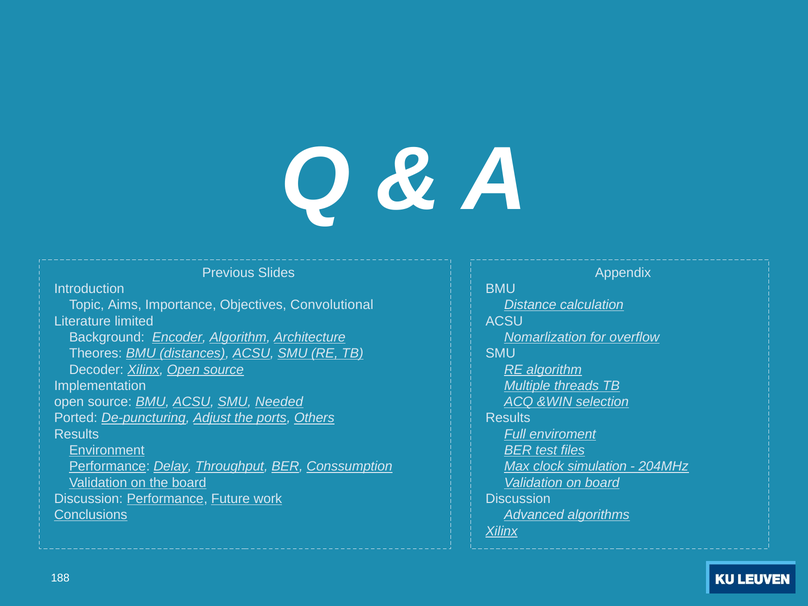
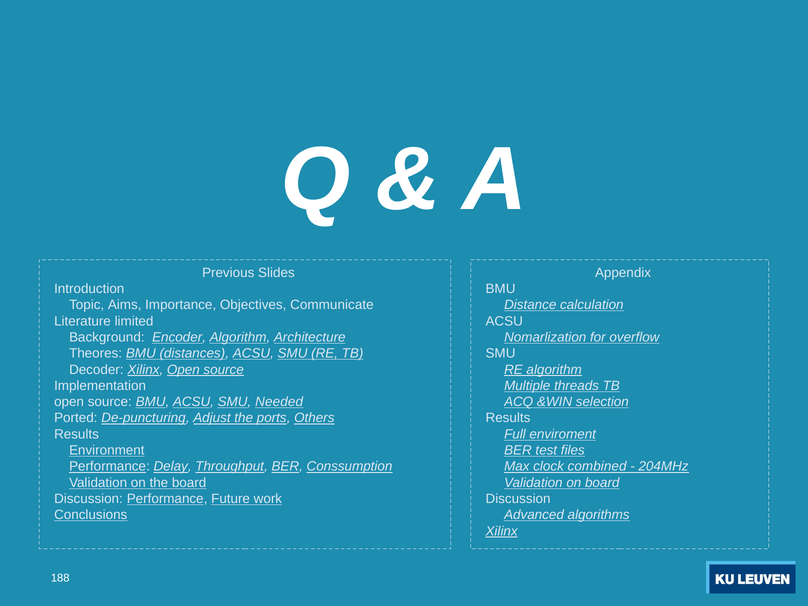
Convolutional: Convolutional -> Communicate
simulation: simulation -> combined
